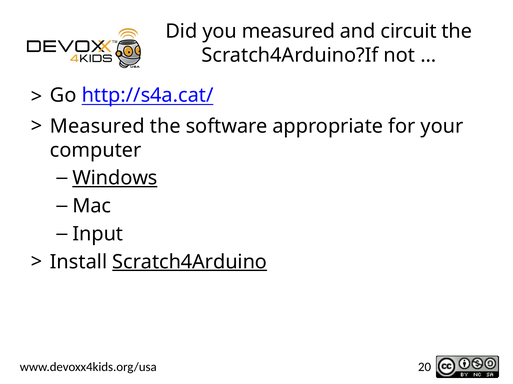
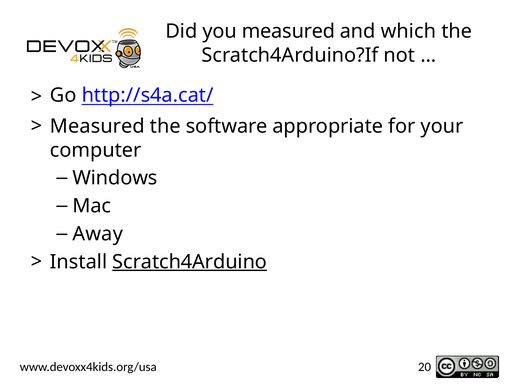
circuit: circuit -> which
Windows underline: present -> none
Input: Input -> Away
